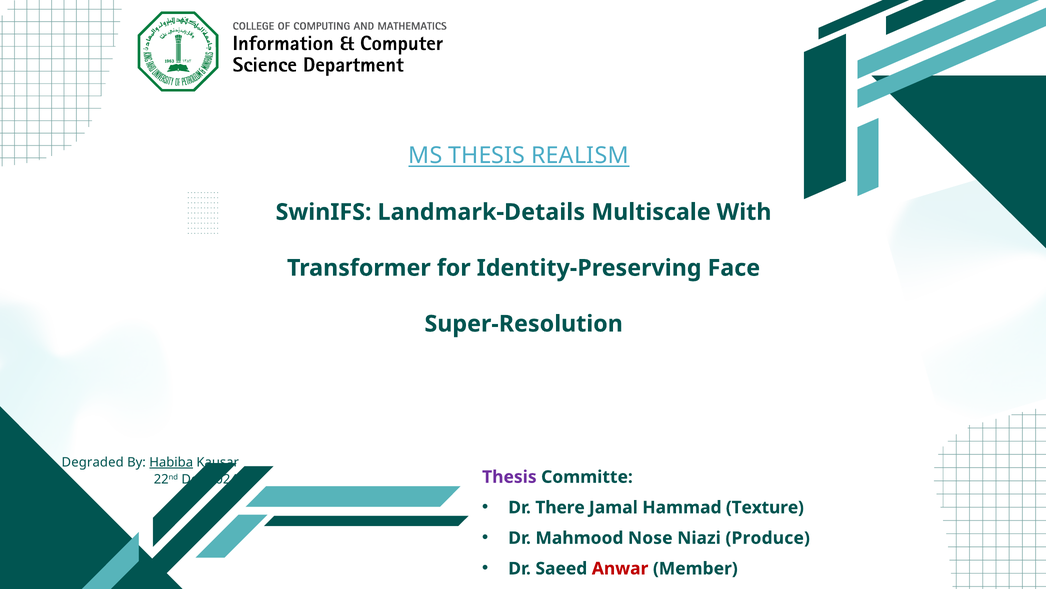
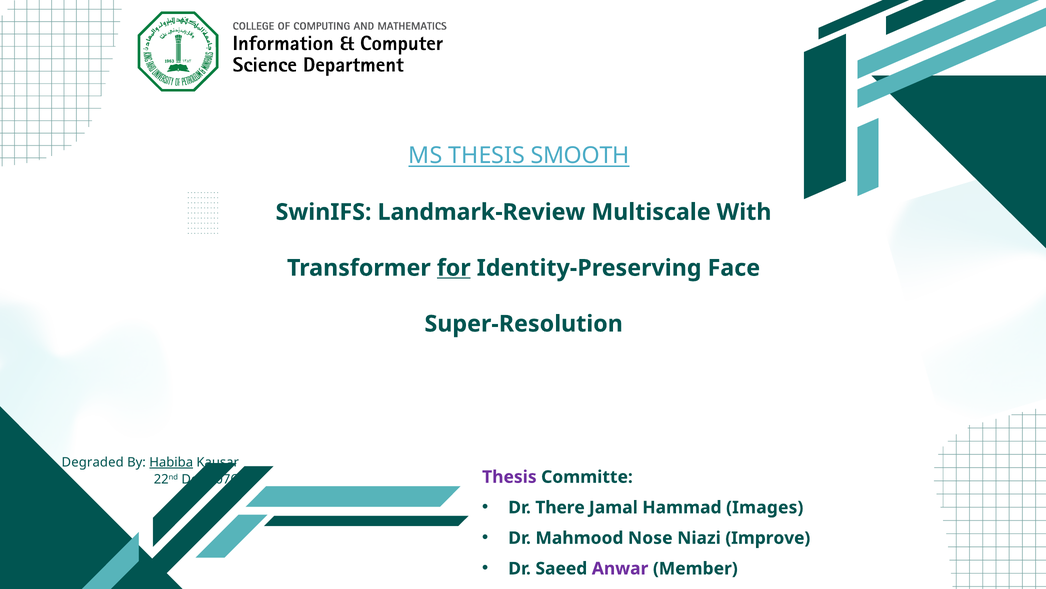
REALISM: REALISM -> SMOOTH
Landmark-Details: Landmark-Details -> Landmark-Review
for underline: none -> present
2024: 2024 -> 2076
Texture: Texture -> Images
Produce: Produce -> Improve
Anwar colour: red -> purple
